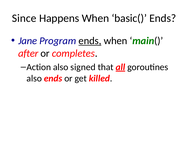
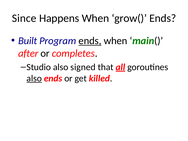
basic(: basic( -> grow(
Jane: Jane -> Built
Action: Action -> Studio
also at (34, 78) underline: none -> present
